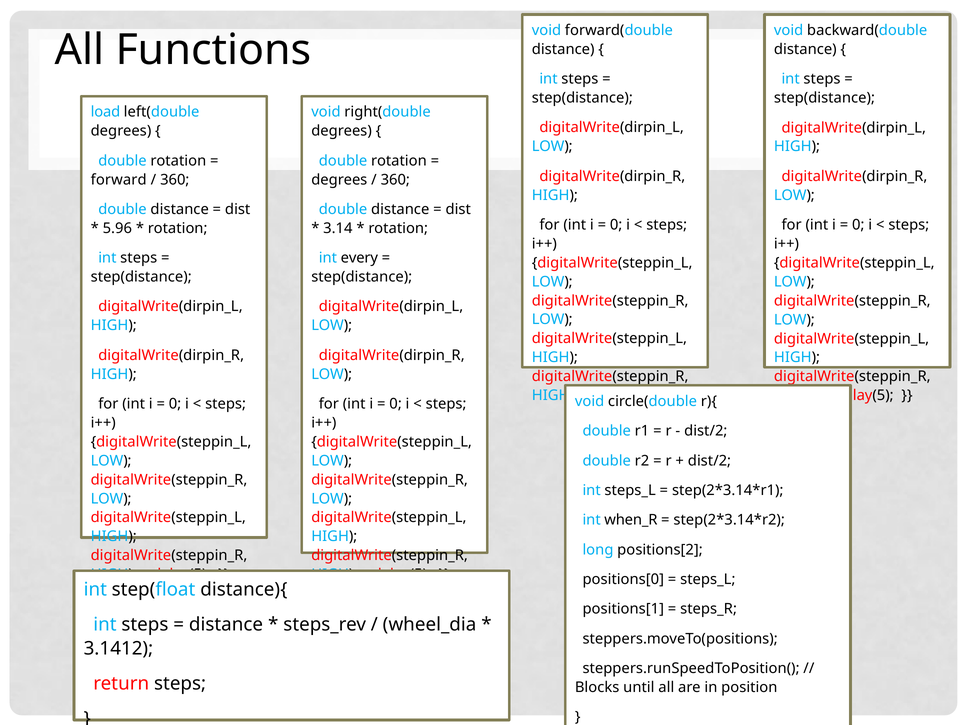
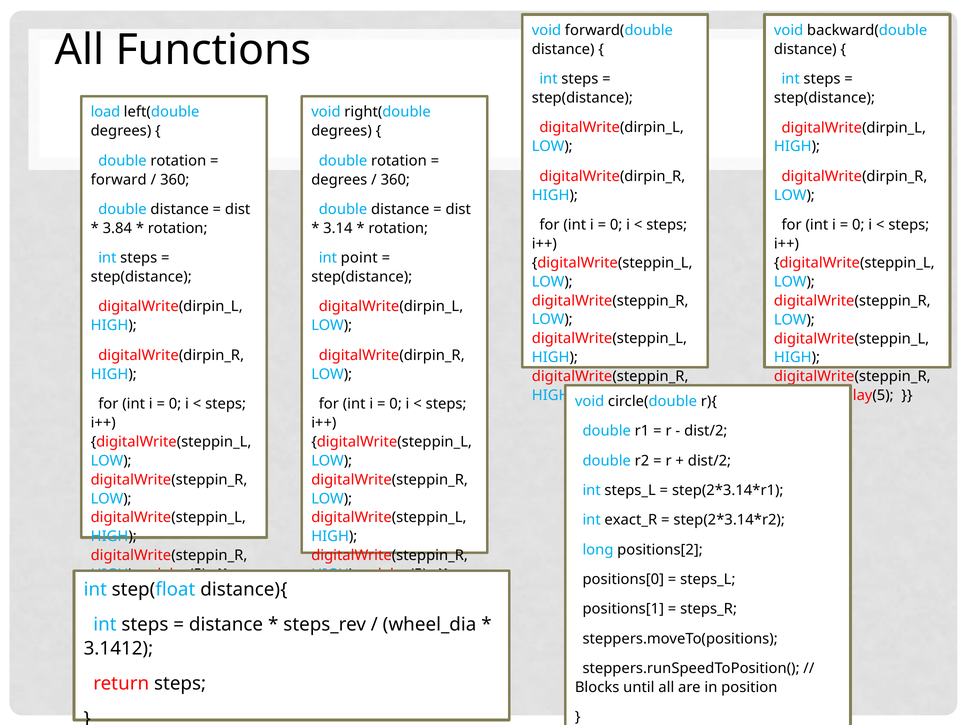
5.96: 5.96 -> 3.84
every: every -> point
when_R: when_R -> exact_R
